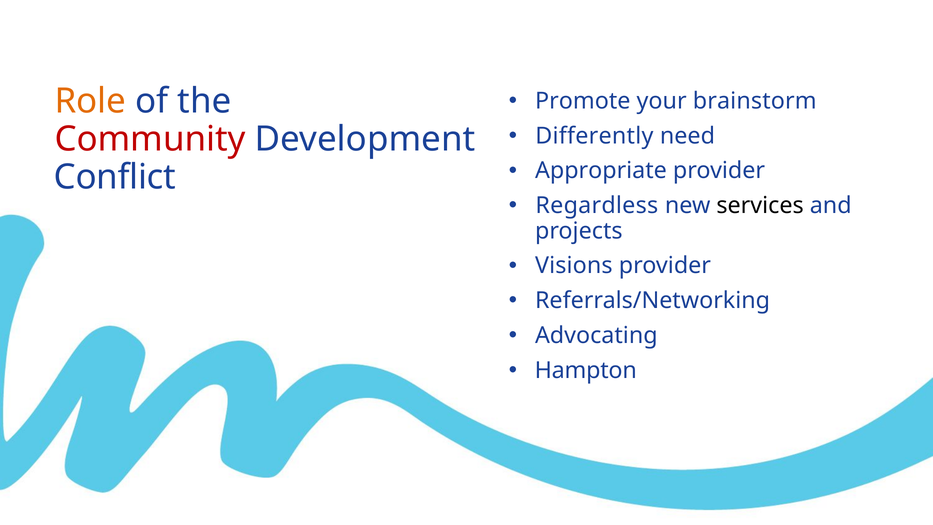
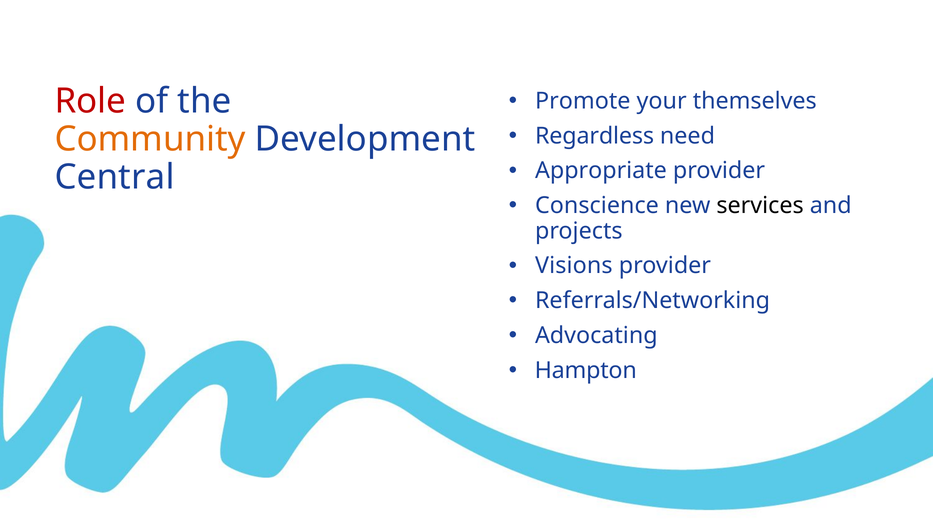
brainstorm: brainstorm -> themselves
Role colour: orange -> red
Differently: Differently -> Regardless
Community colour: red -> orange
Conflict: Conflict -> Central
Regardless: Regardless -> Conscience
